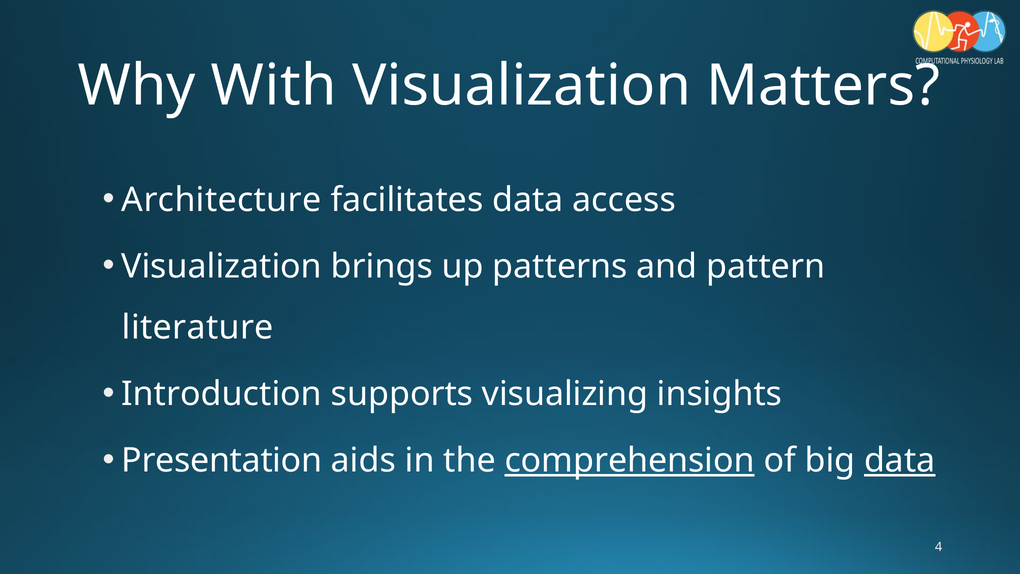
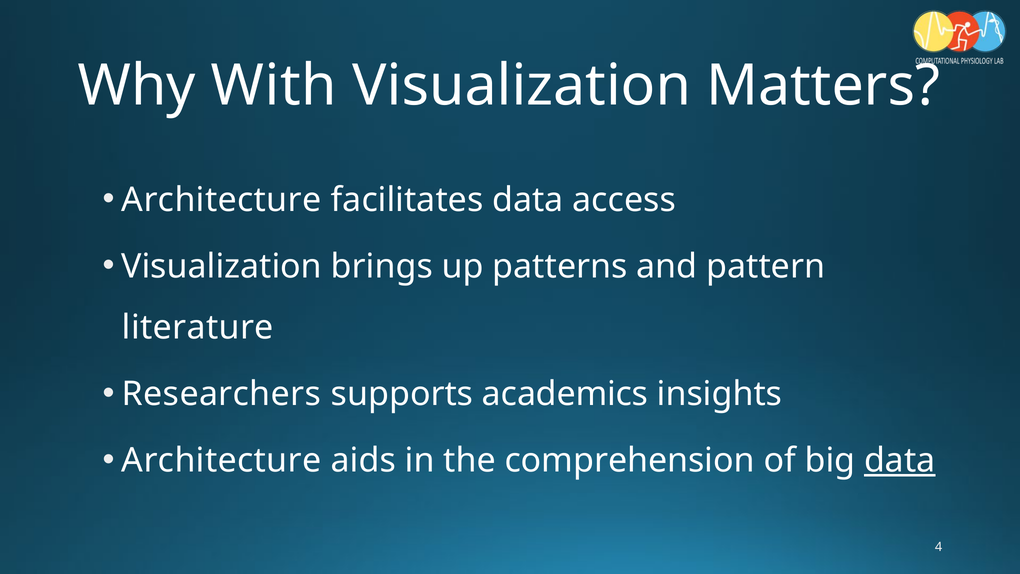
Introduction: Introduction -> Researchers
visualizing: visualizing -> academics
Presentation at (222, 460): Presentation -> Architecture
comprehension underline: present -> none
